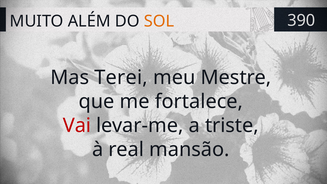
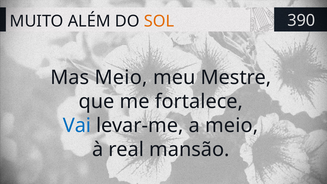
Mas Terei: Terei -> Meio
Vai colour: red -> blue
a triste: triste -> meio
